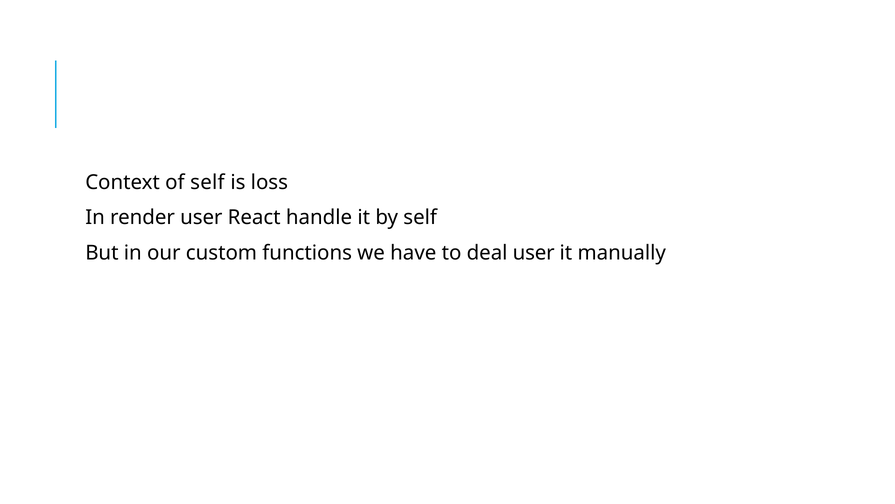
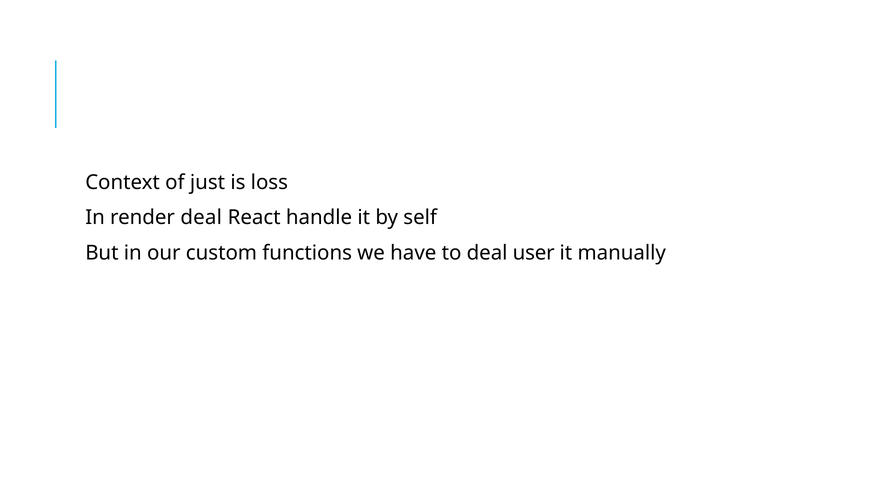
of self: self -> just
render user: user -> deal
